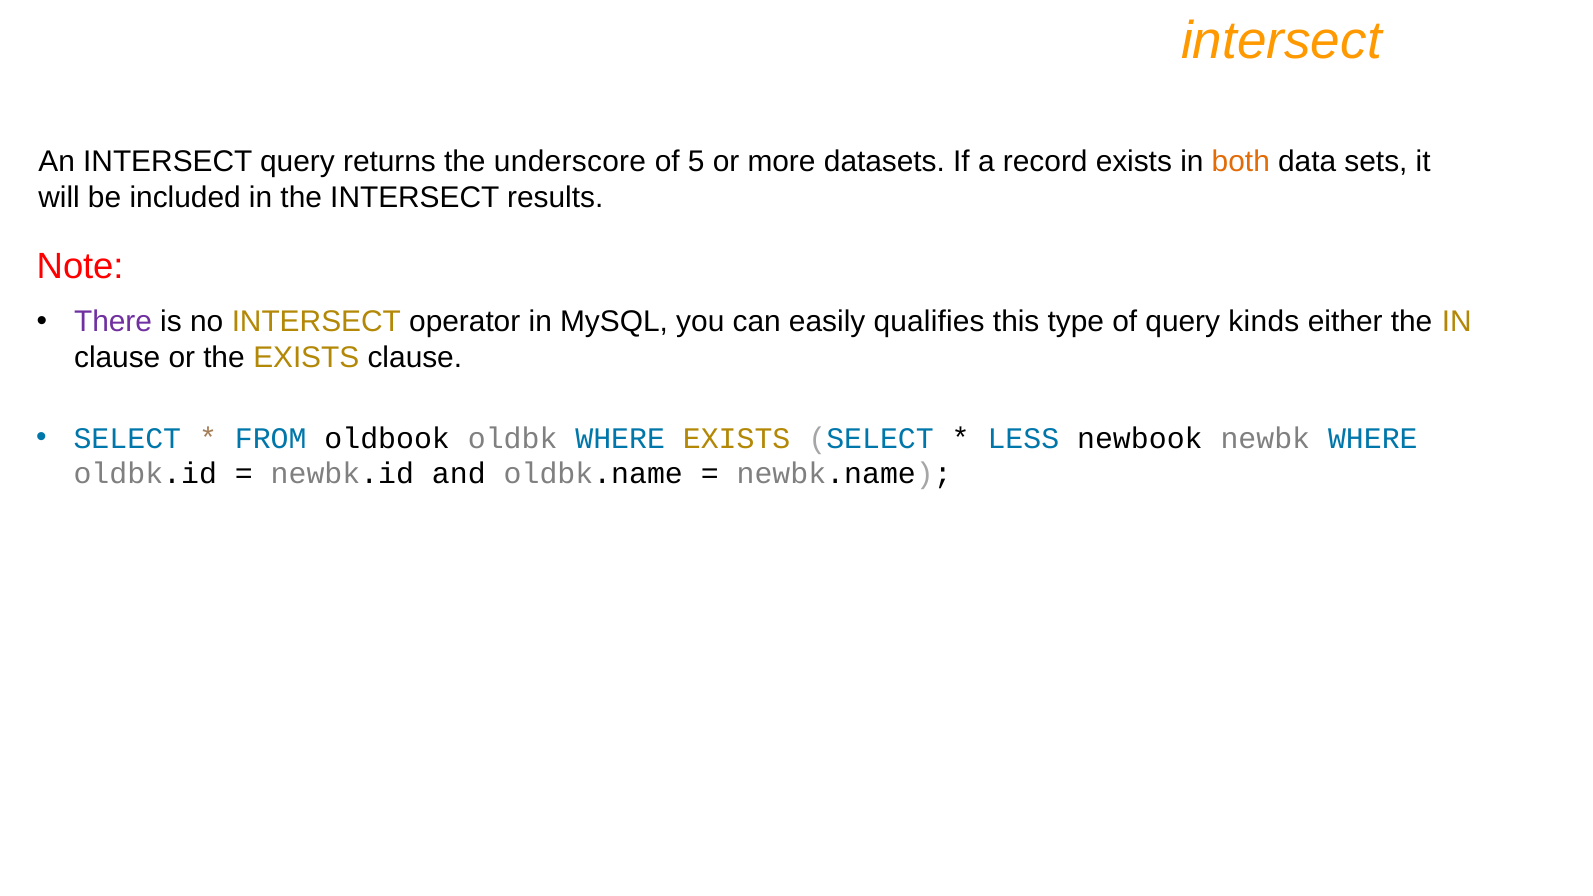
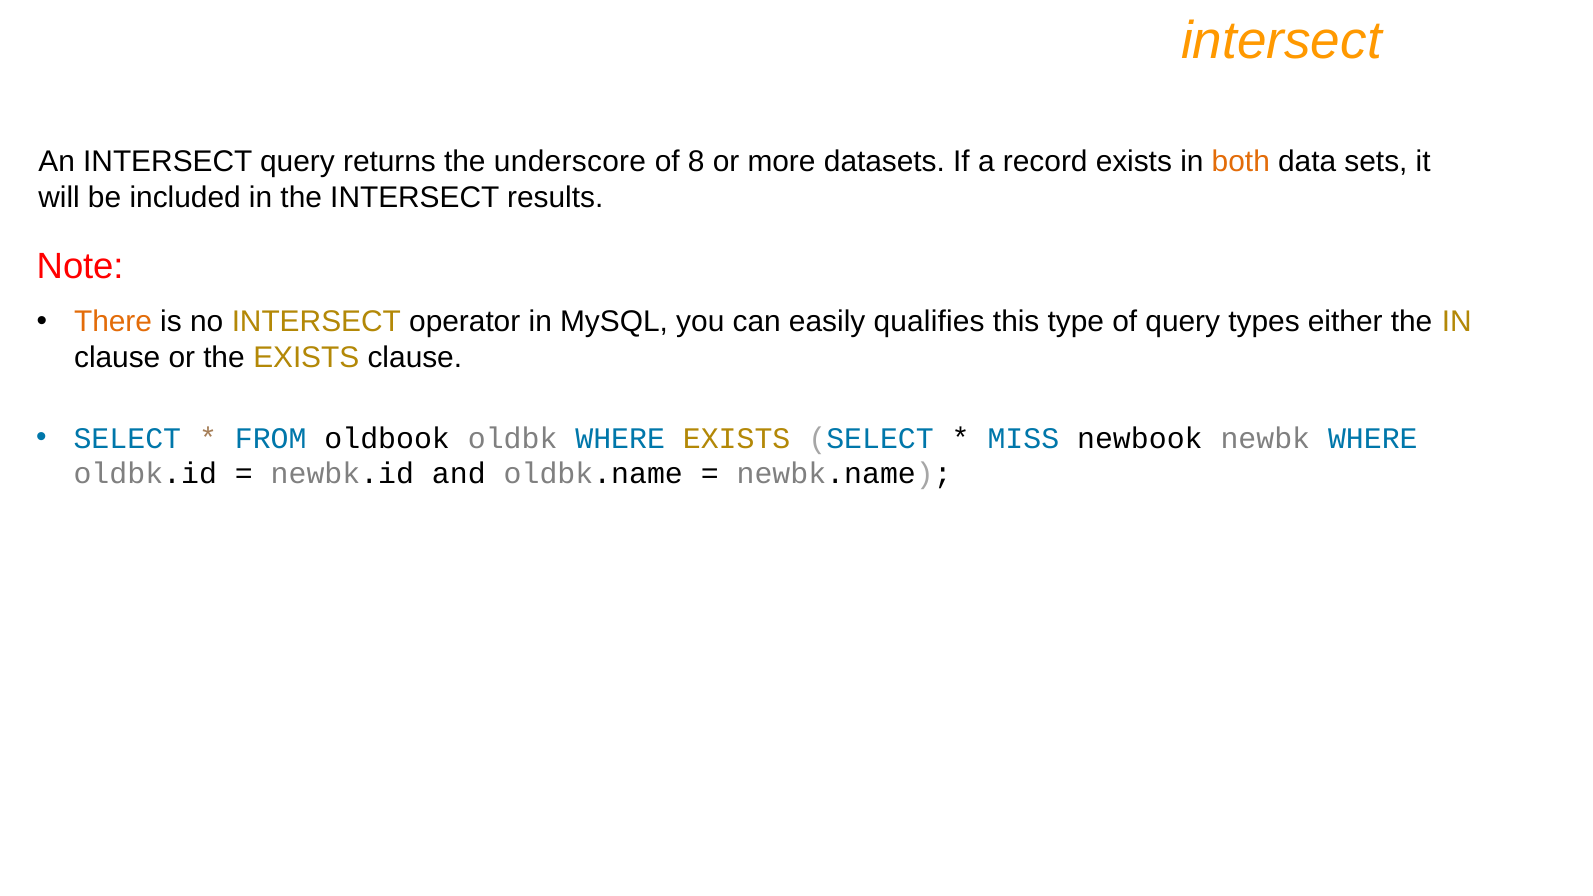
5: 5 -> 8
There colour: purple -> orange
kinds: kinds -> types
LESS: LESS -> MISS
